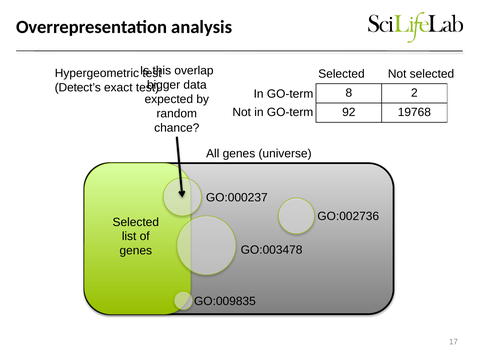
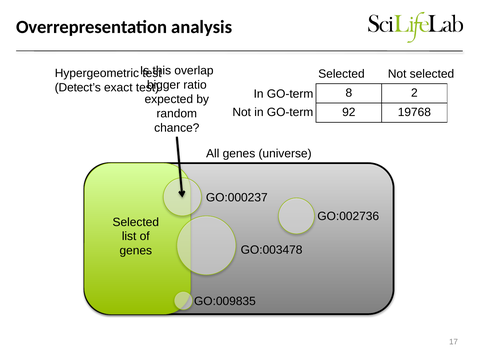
data: data -> ratio
